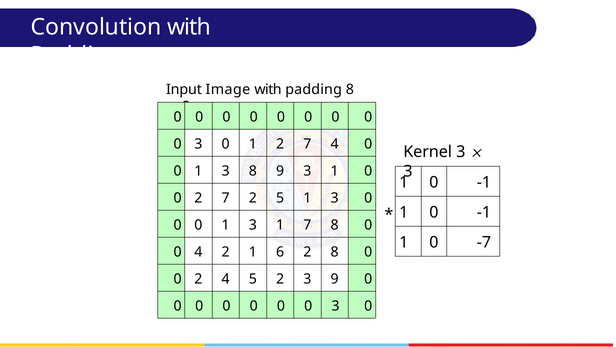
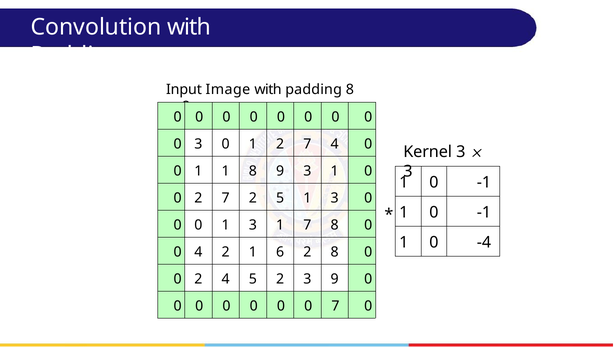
3 at (226, 171): 3 -> 1
-7: -7 -> -4
3 at (336, 306): 3 -> 7
